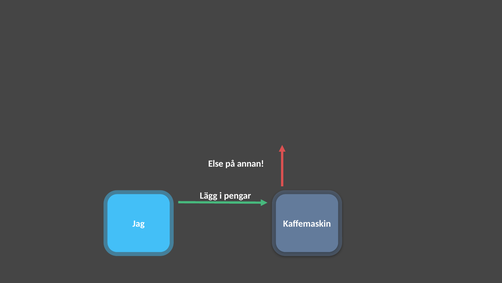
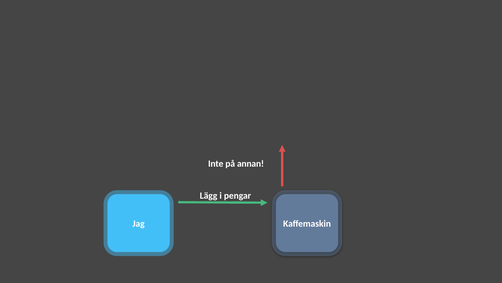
Else: Else -> Inte
